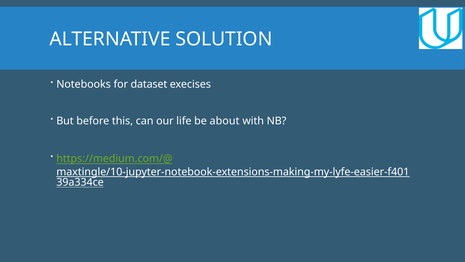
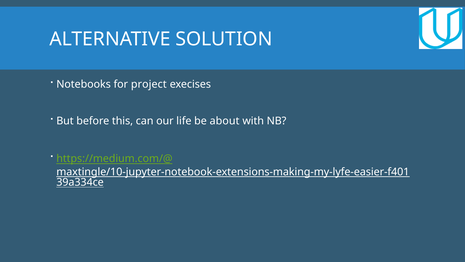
dataset: dataset -> project
